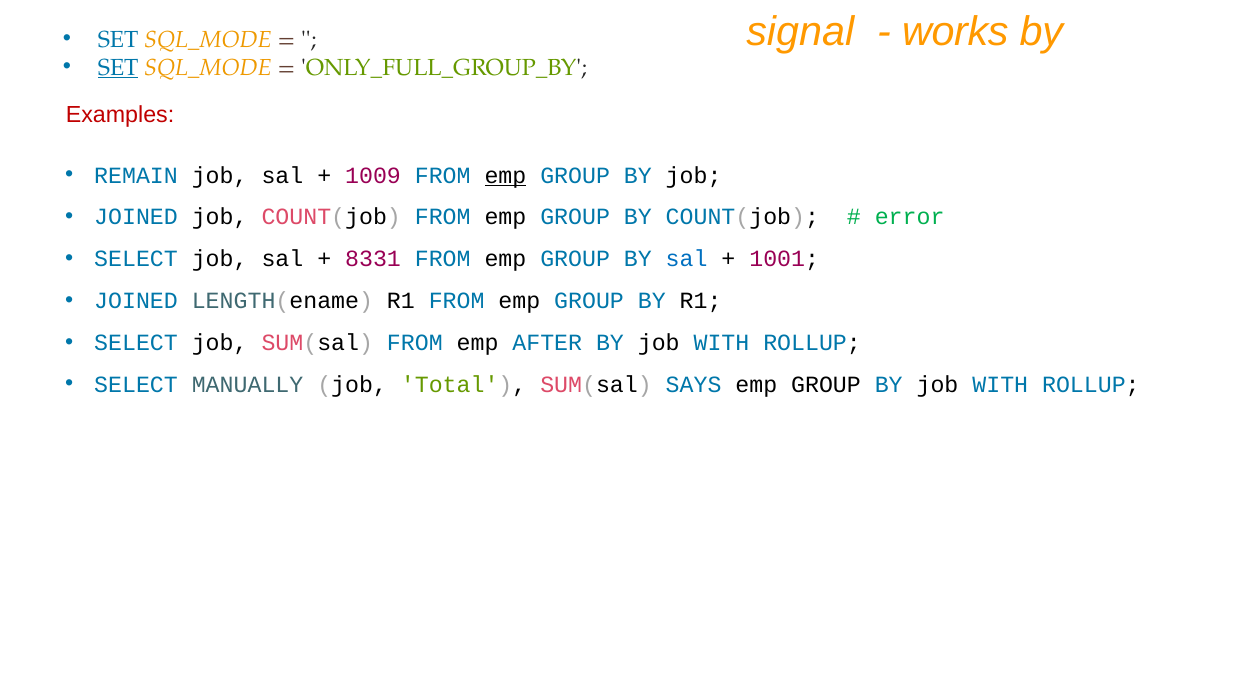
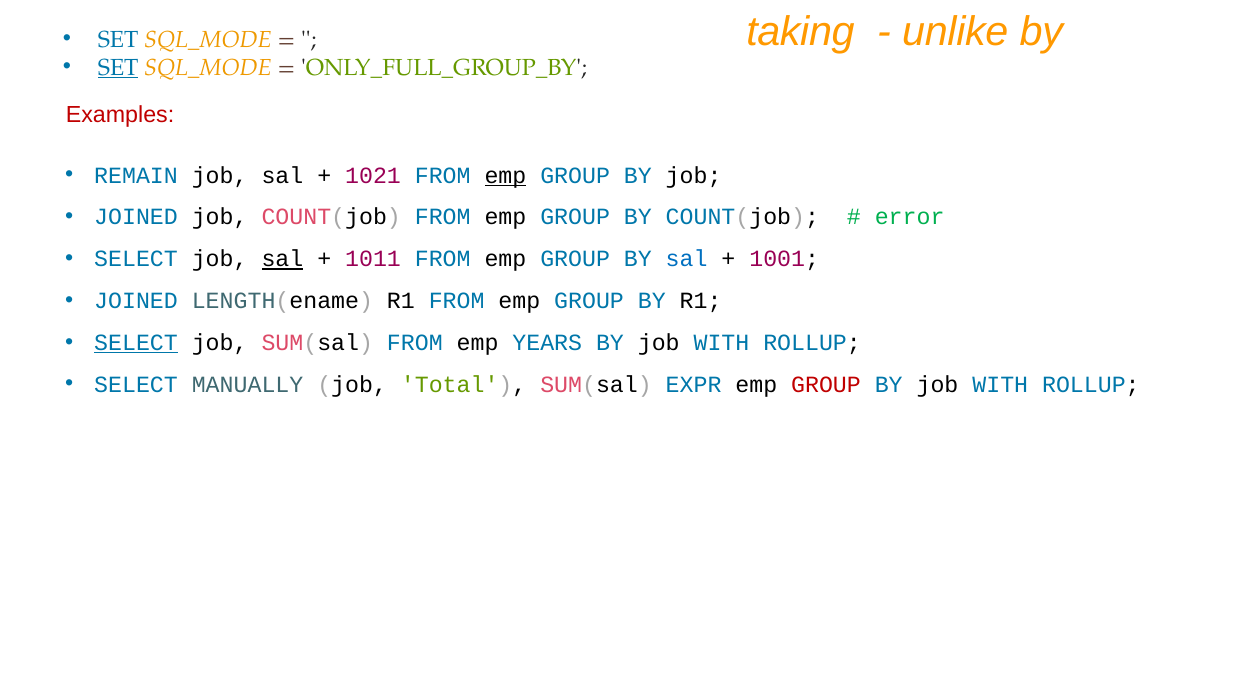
signal: signal -> taking
works: works -> unlike
1009: 1009 -> 1021
sal at (282, 259) underline: none -> present
8331: 8331 -> 1011
SELECT at (136, 343) underline: none -> present
AFTER: AFTER -> YEARS
SAYS: SAYS -> EXPR
GROUP at (826, 384) colour: black -> red
